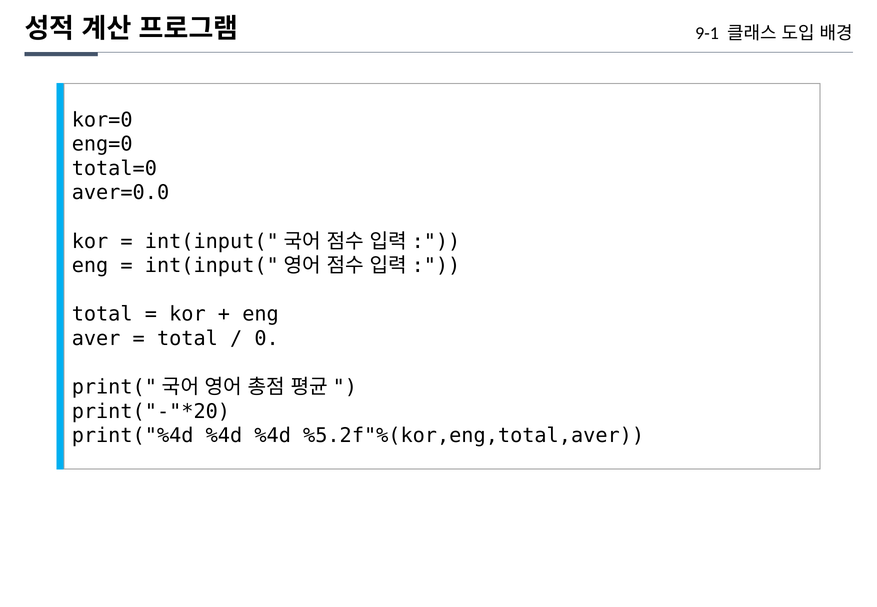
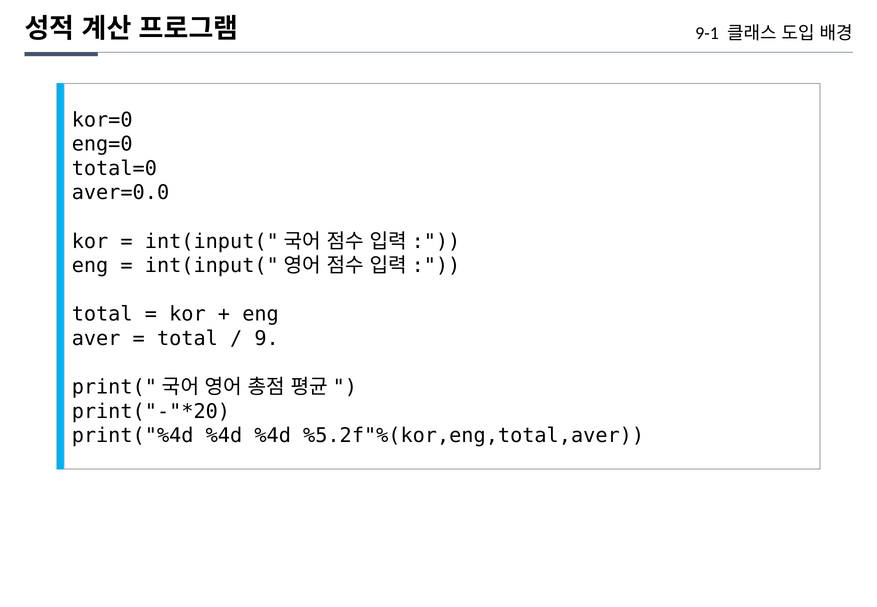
0: 0 -> 9
